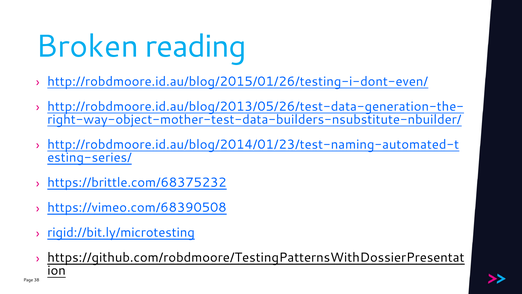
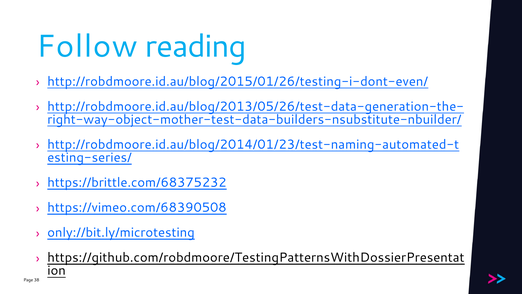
Broken: Broken -> Follow
rigid://bit.ly/microtesting: rigid://bit.ly/microtesting -> only://bit.ly/microtesting
